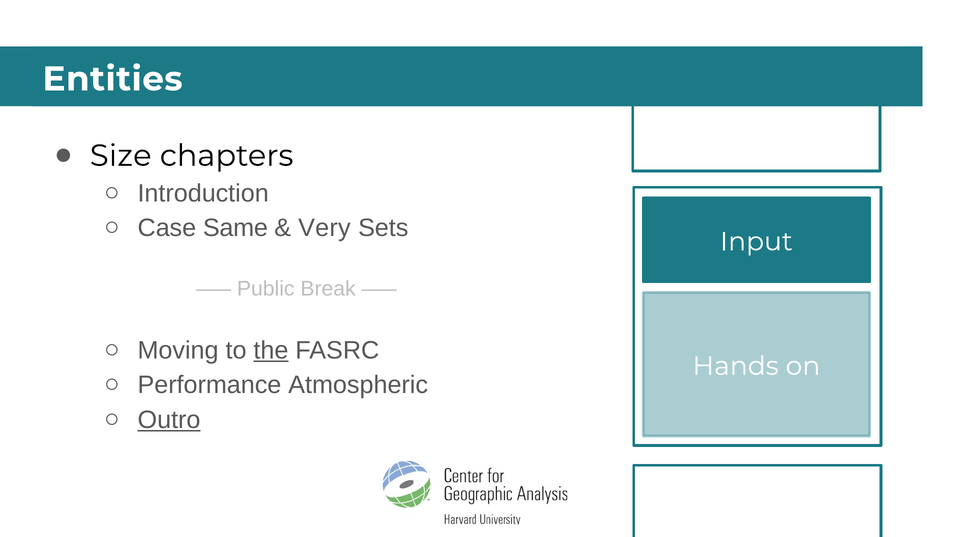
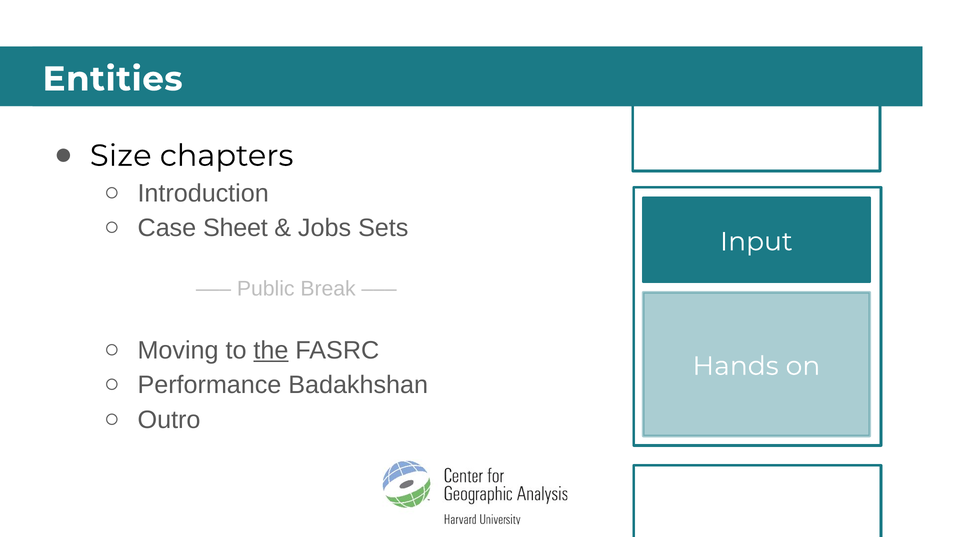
Same: Same -> Sheet
Very: Very -> Jobs
Atmospheric: Atmospheric -> Badakhshan
Outro underline: present -> none
